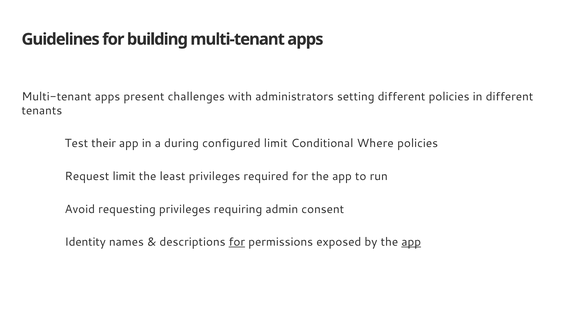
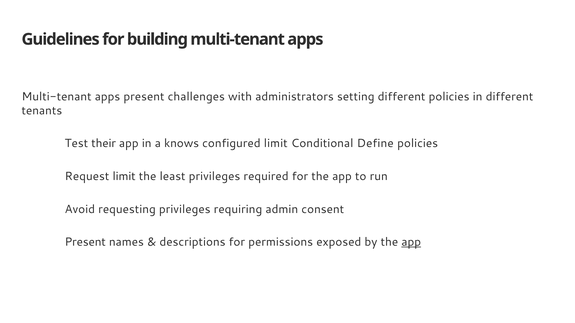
during: during -> knows
Where: Where -> Define
Identity at (85, 242): Identity -> Present
for at (237, 242) underline: present -> none
